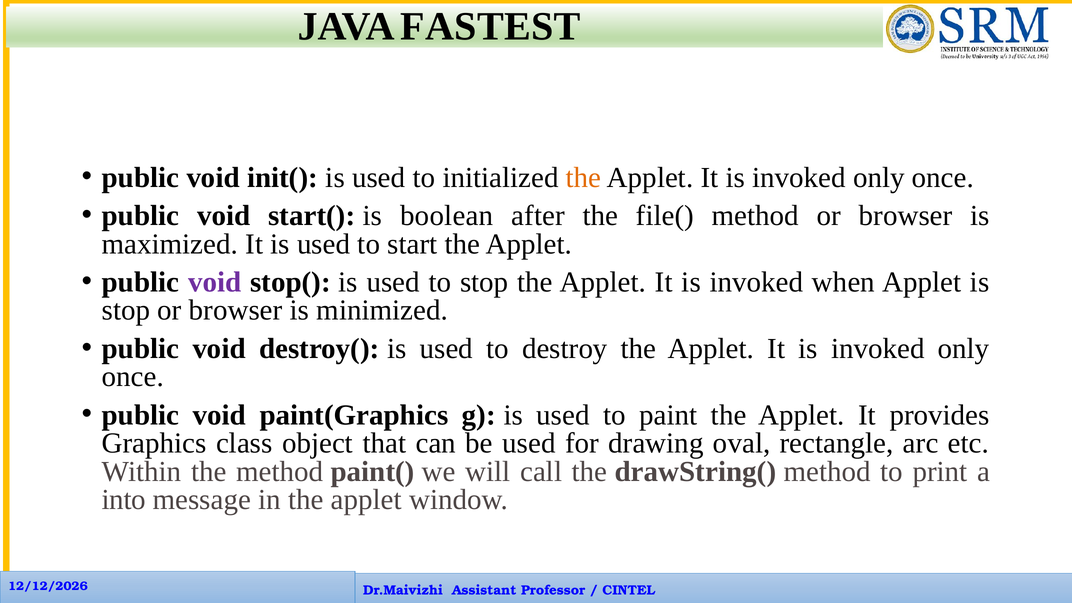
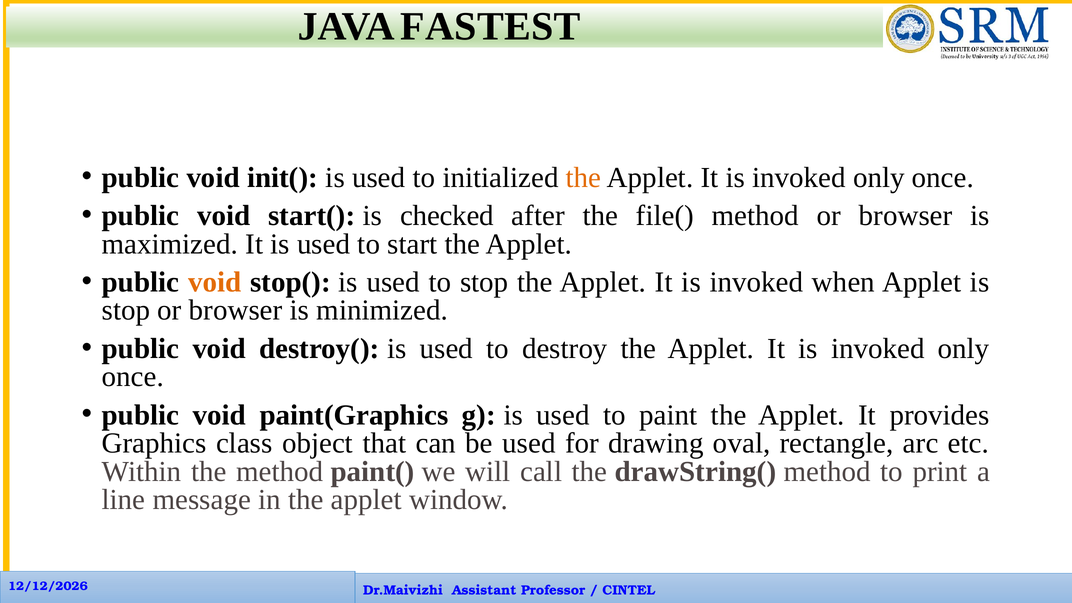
boolean: boolean -> checked
void at (215, 282) colour: purple -> orange
into: into -> line
